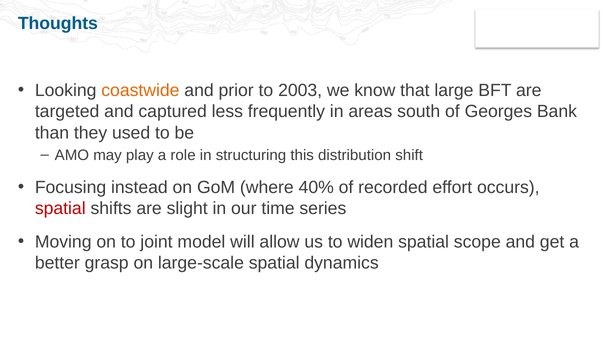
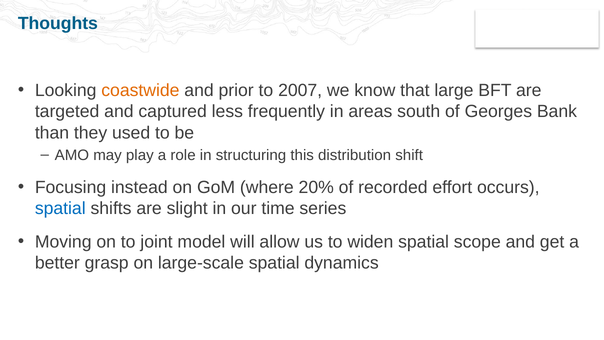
2003: 2003 -> 2007
40%: 40% -> 20%
spatial at (60, 208) colour: red -> blue
